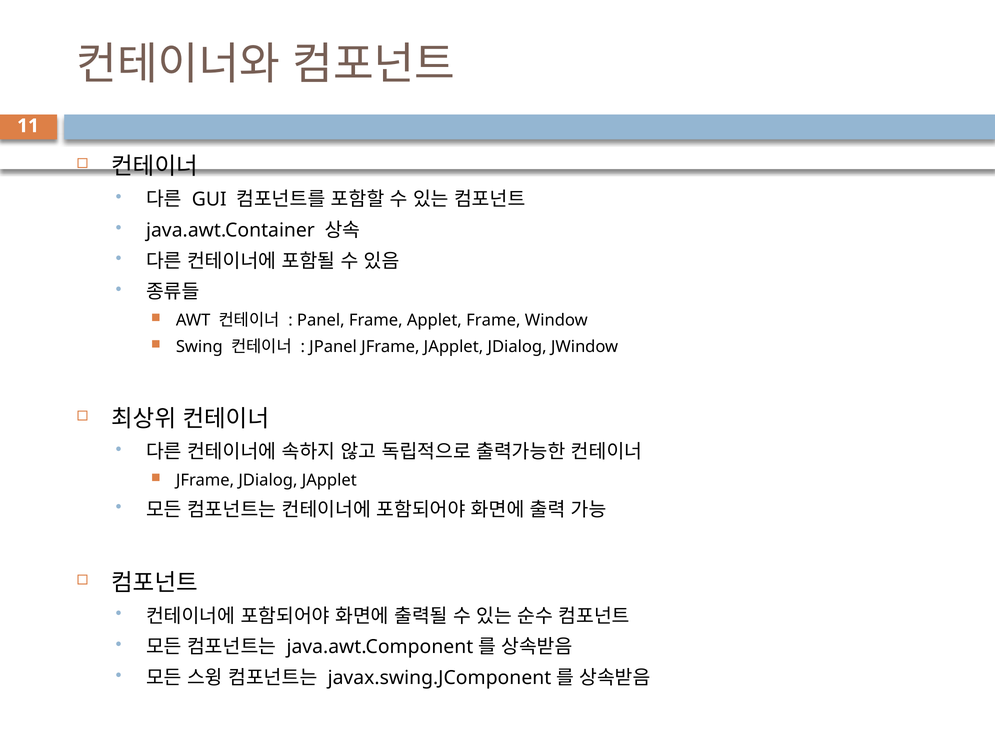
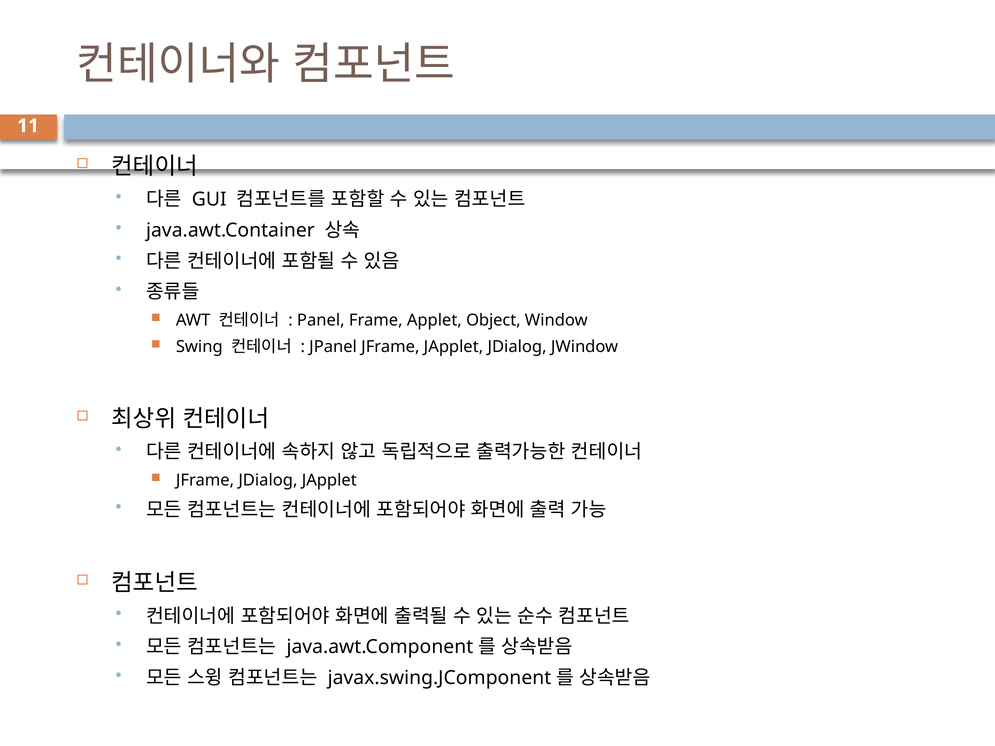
Applet Frame: Frame -> Object
